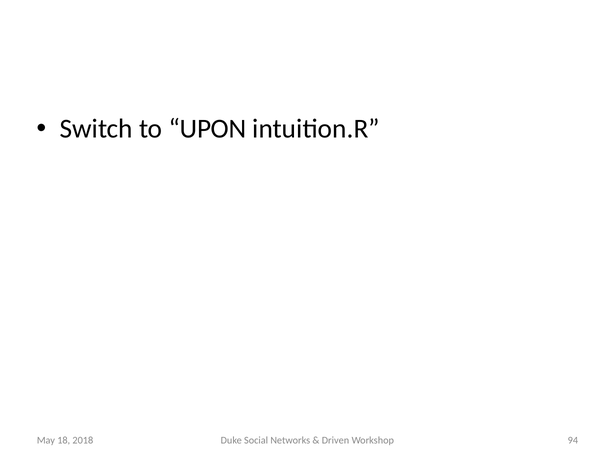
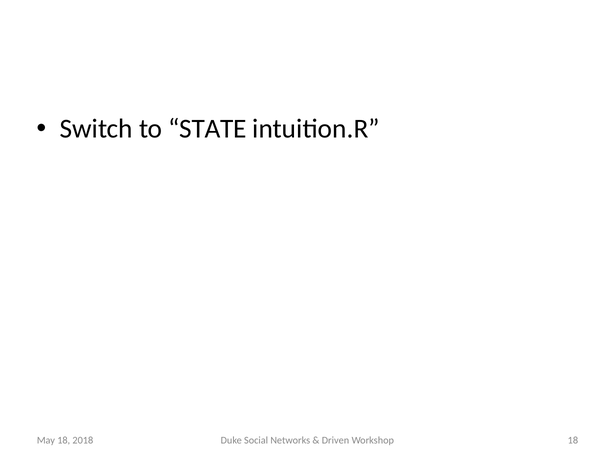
UPON: UPON -> STATE
Workshop 94: 94 -> 18
